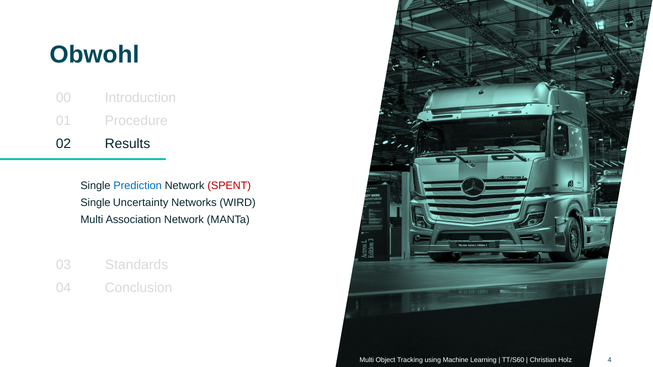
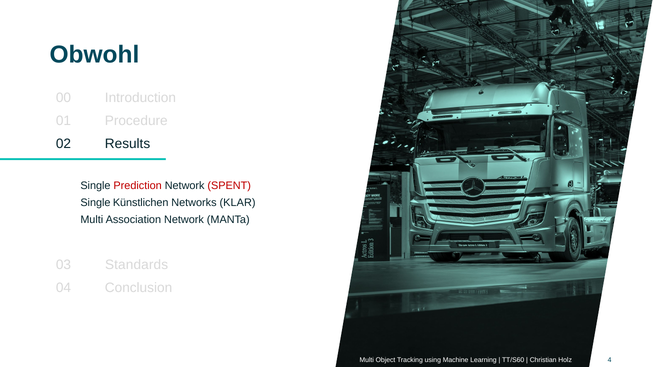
Prediction colour: blue -> red
Uncertainty: Uncertainty -> Künstlichen
WIRD: WIRD -> KLAR
